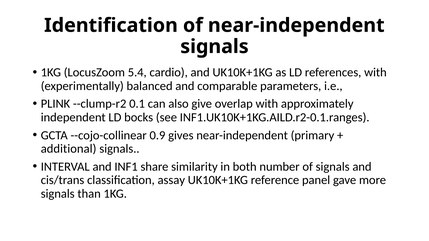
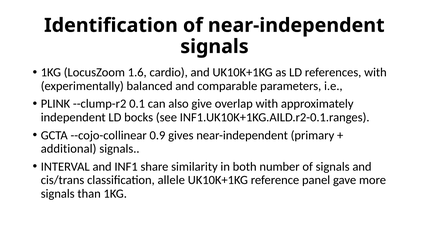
5.4: 5.4 -> 1.6
assay: assay -> allele
